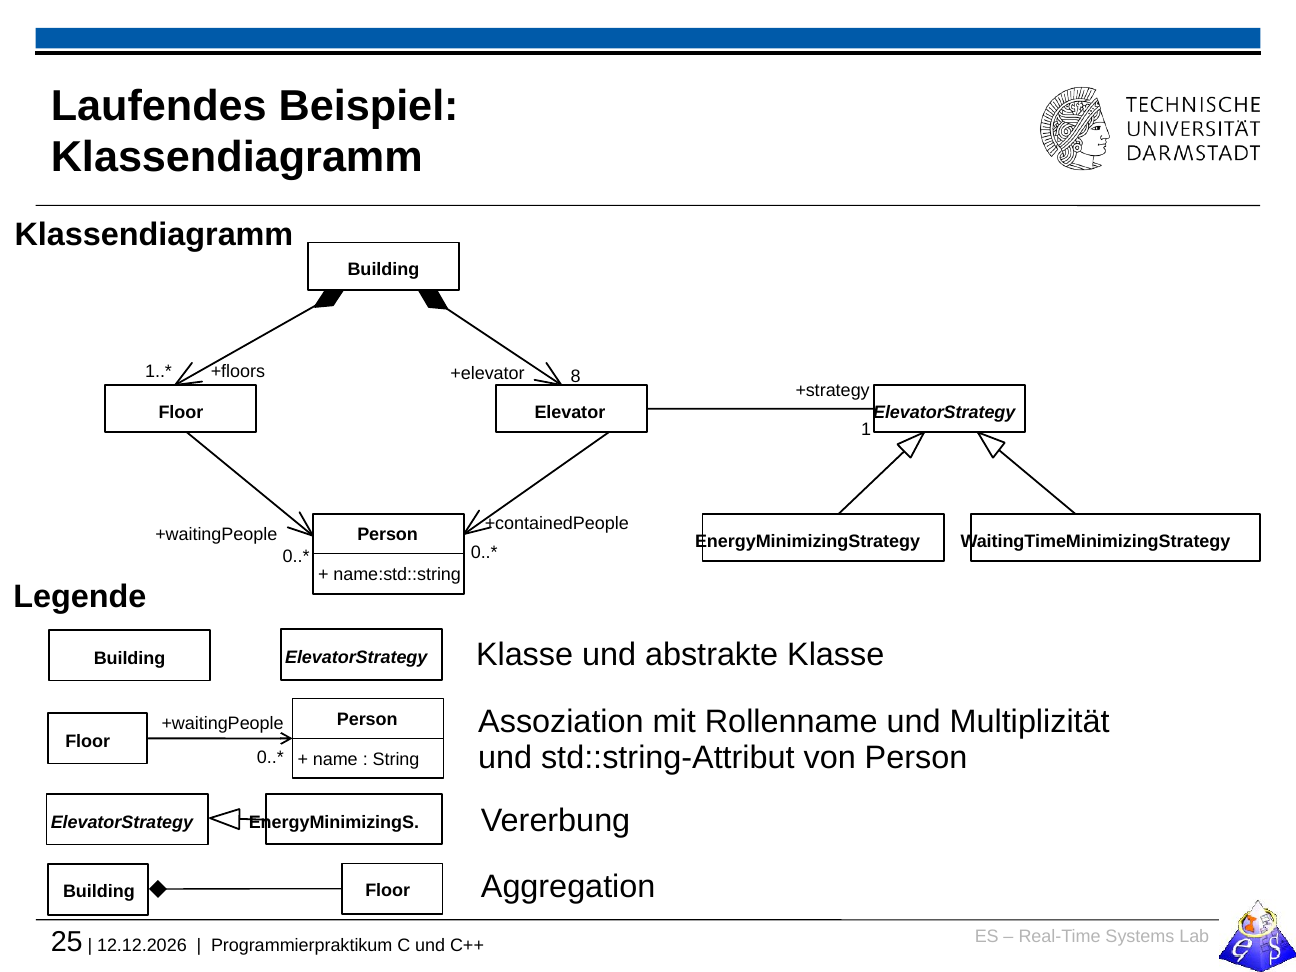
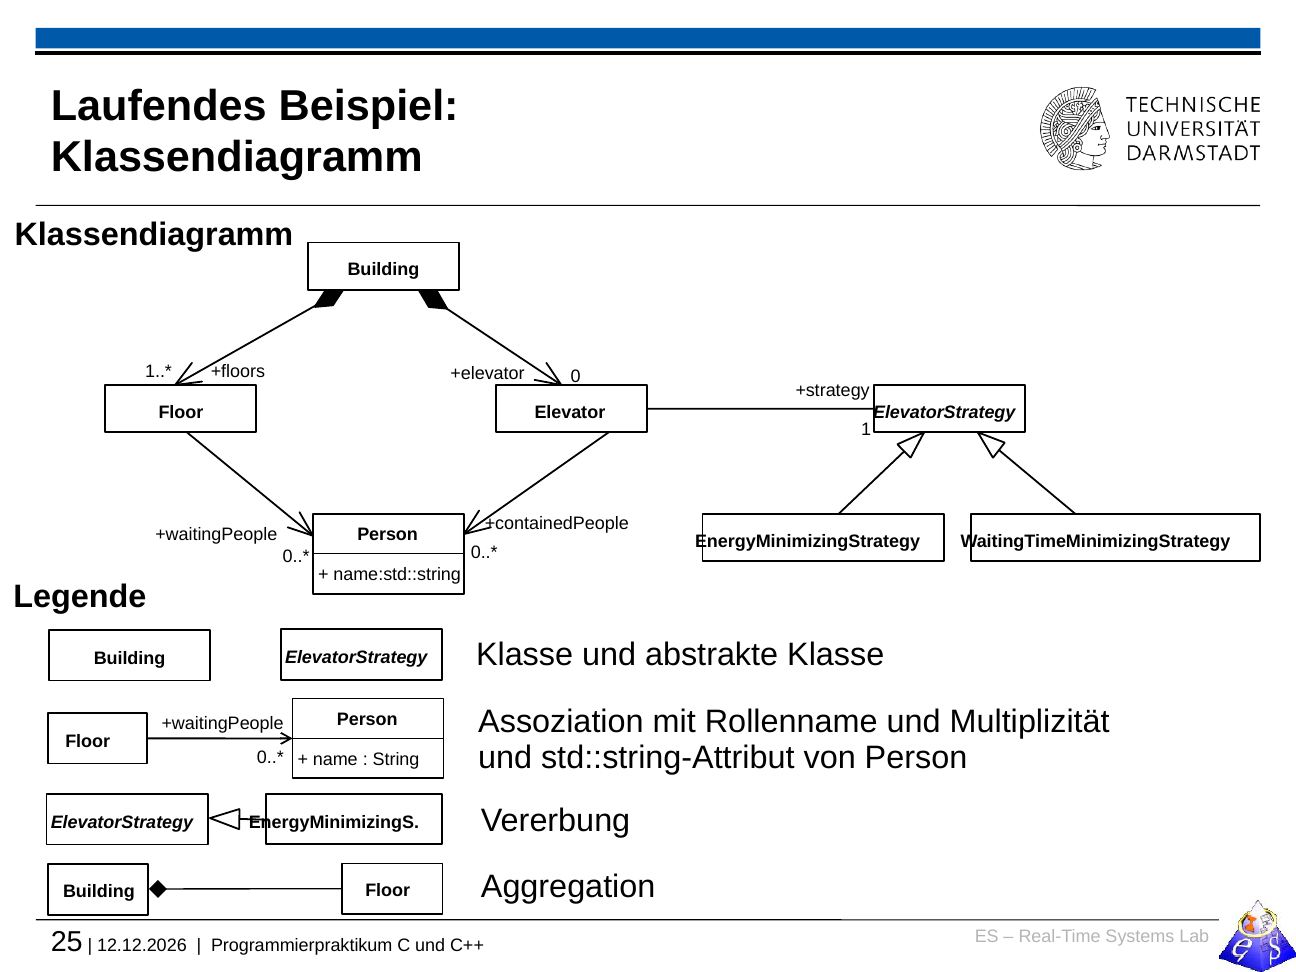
8: 8 -> 0
